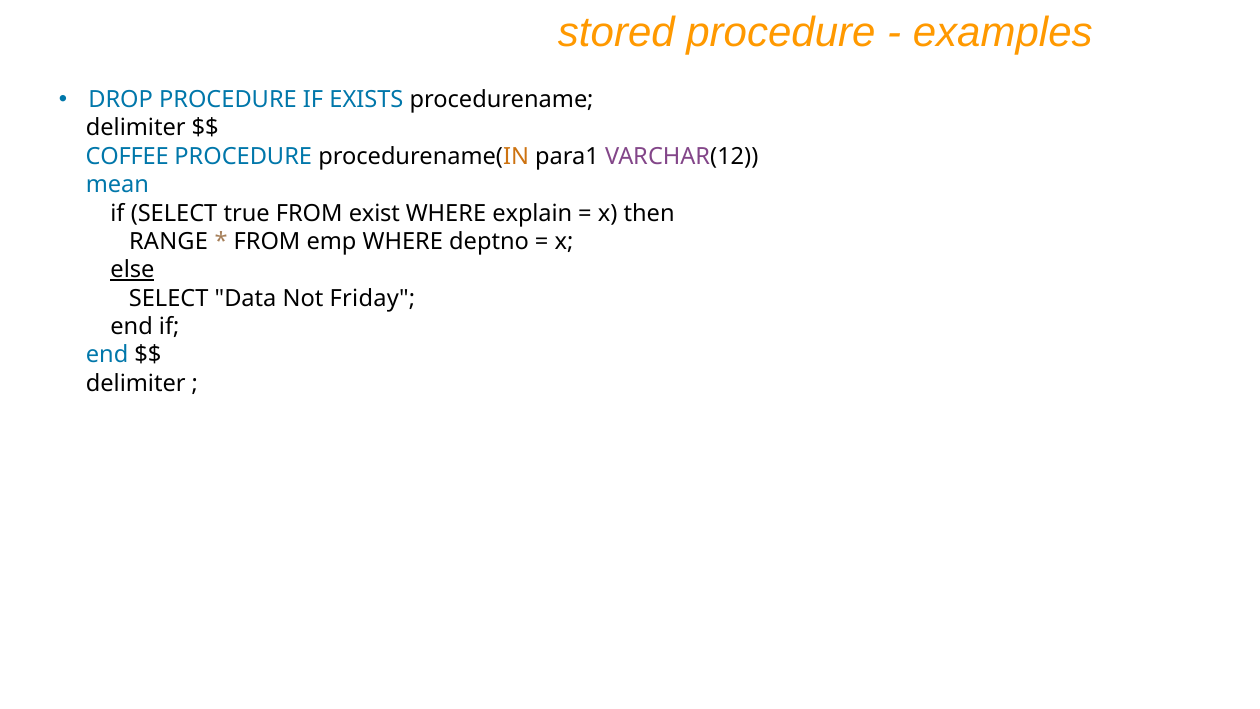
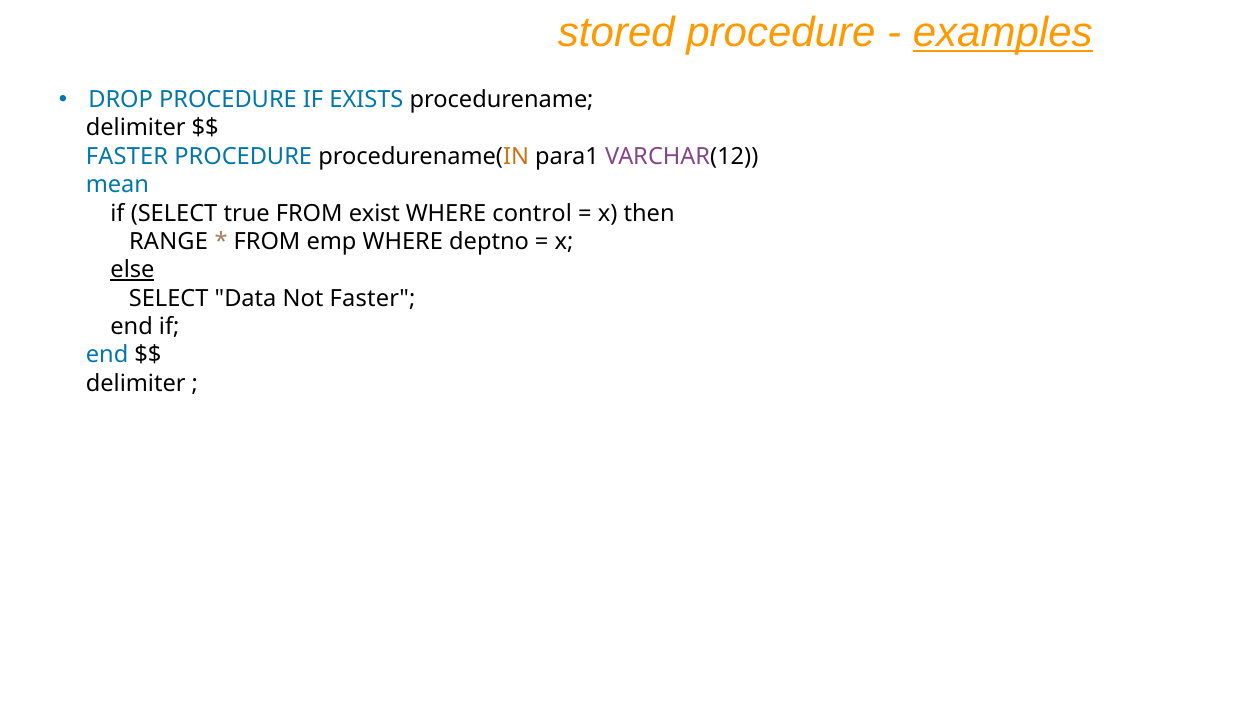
examples underline: none -> present
COFFEE at (127, 156): COFFEE -> FASTER
explain: explain -> control
Not Friday: Friday -> Faster
